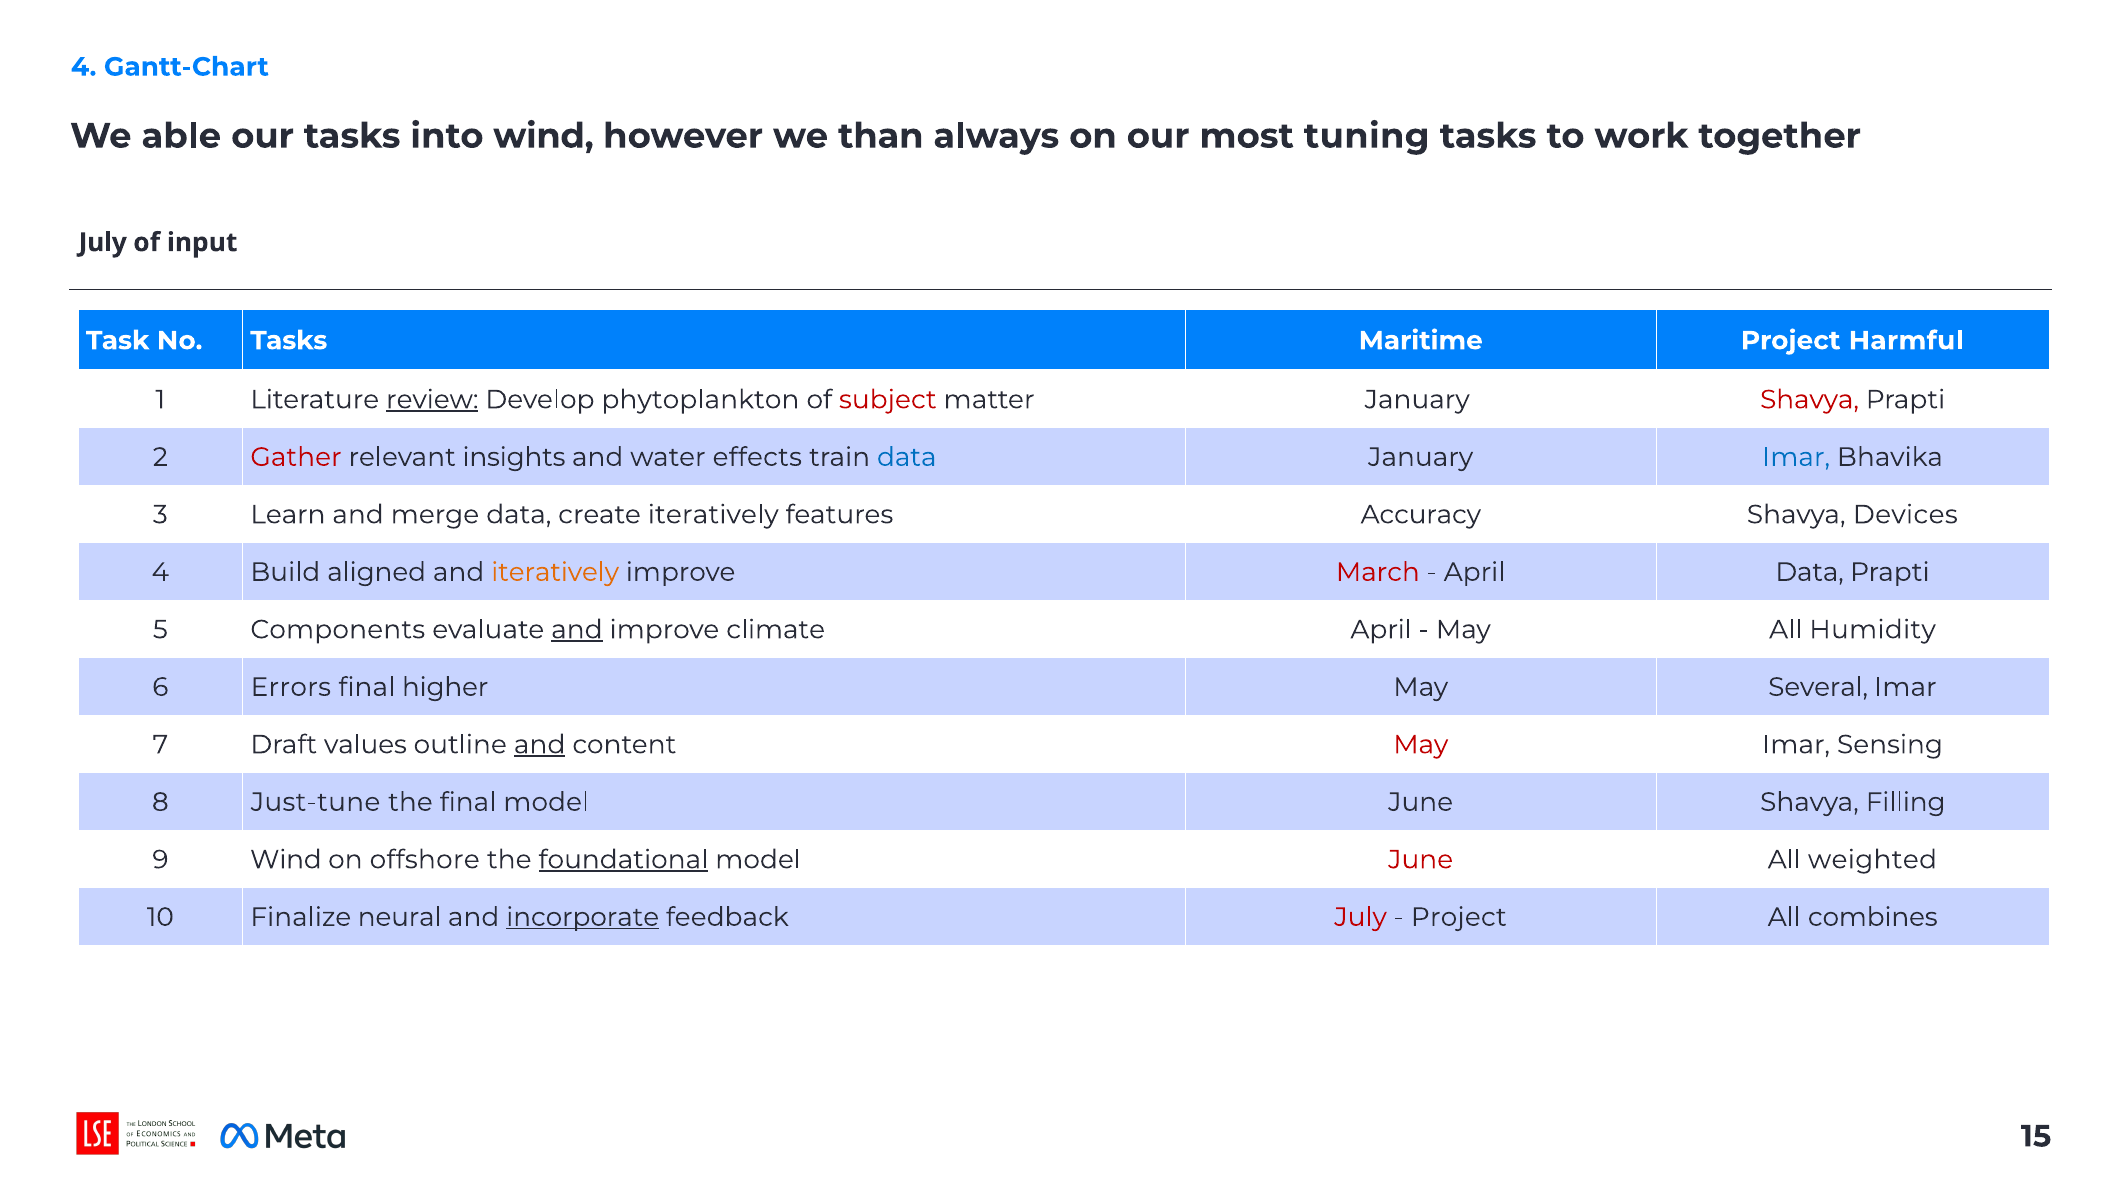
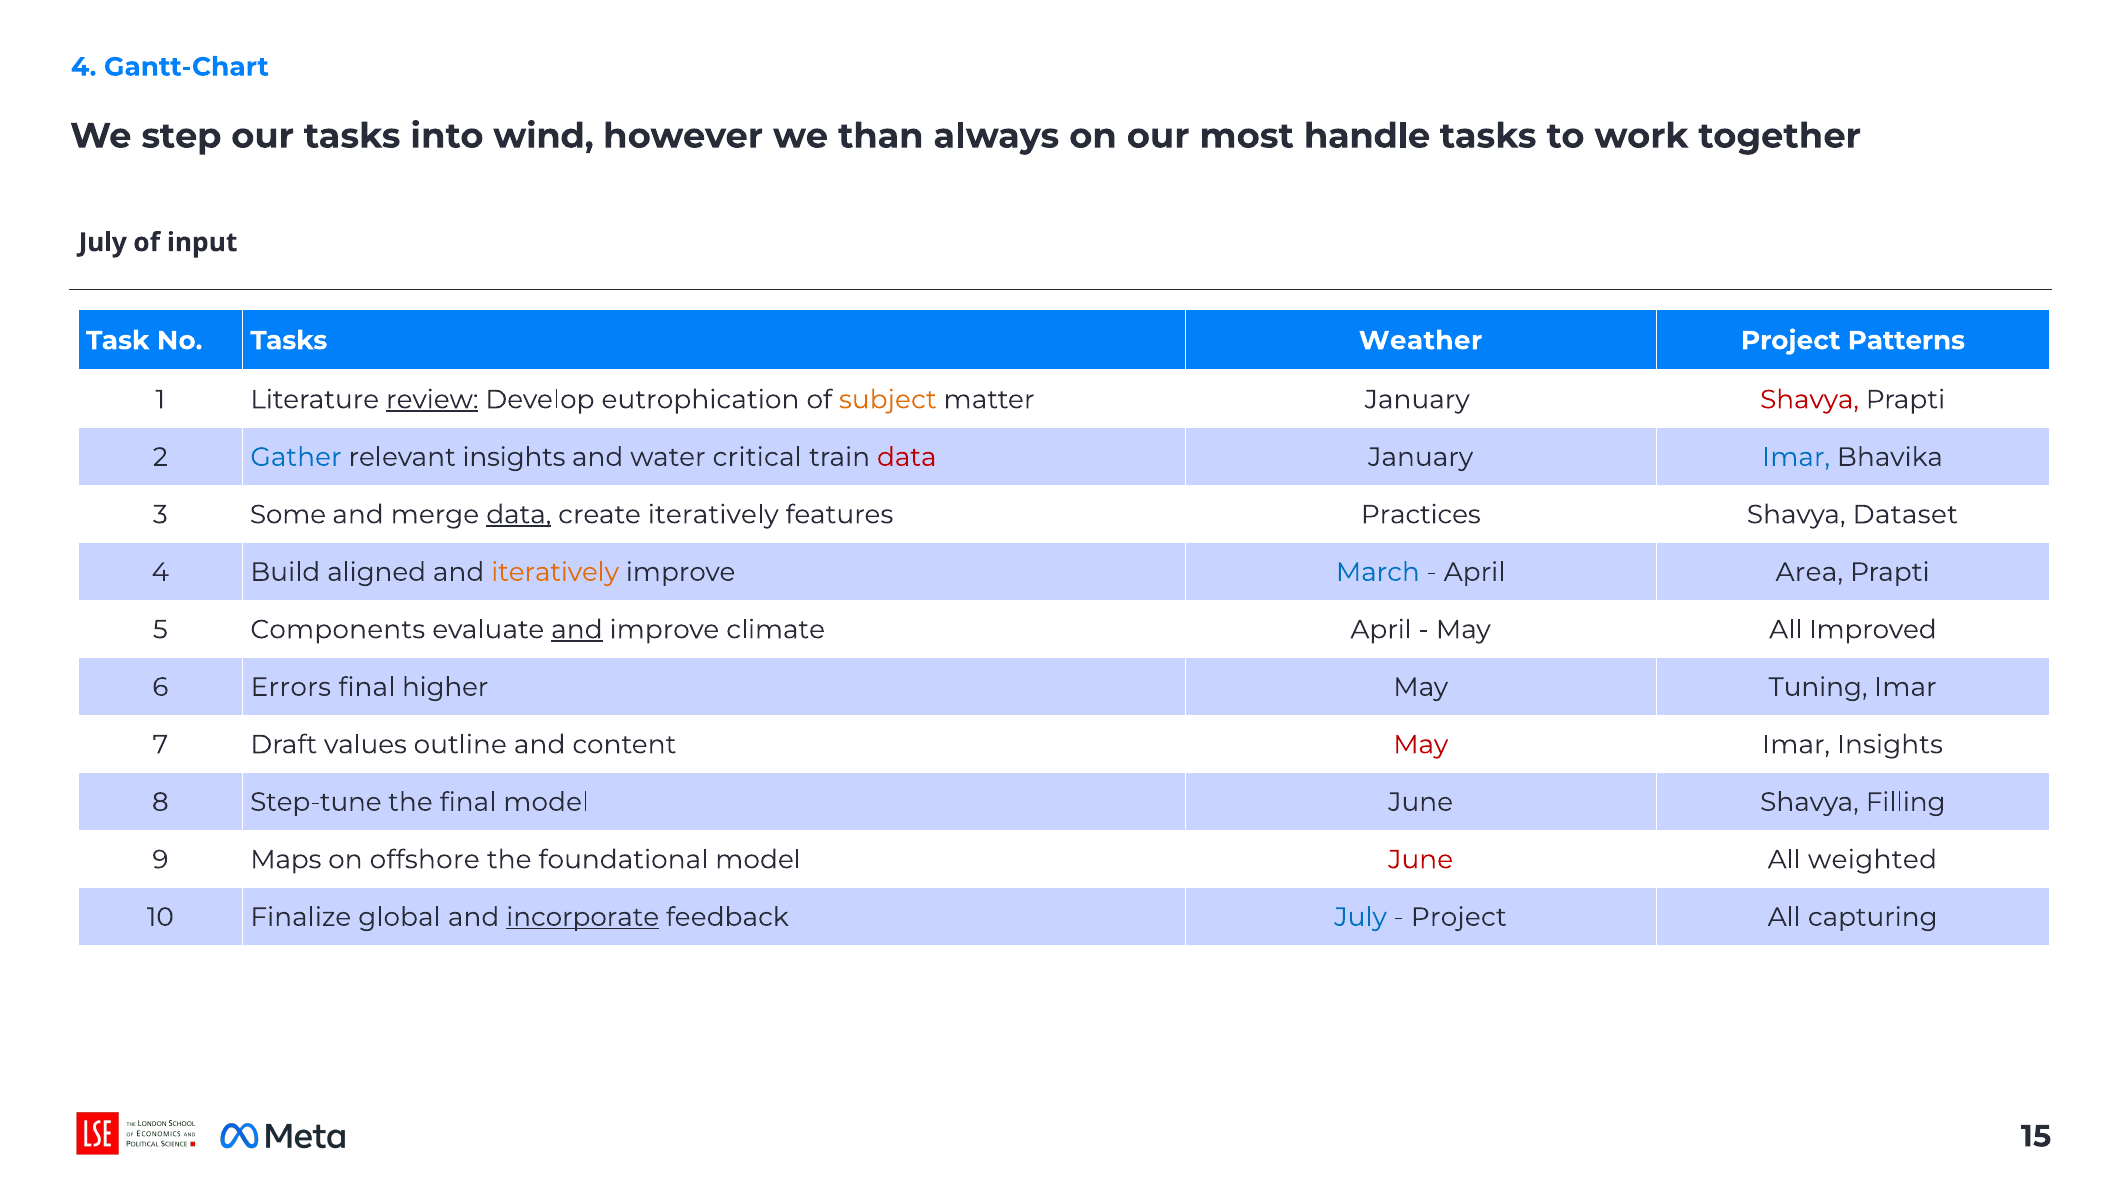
able: able -> step
tuning: tuning -> handle
Maritime: Maritime -> Weather
Harmful: Harmful -> Patterns
phytoplankton: phytoplankton -> eutrophication
subject colour: red -> orange
Gather colour: red -> blue
effects: effects -> critical
data at (907, 457) colour: blue -> red
Learn: Learn -> Some
data at (519, 515) underline: none -> present
Accuracy: Accuracy -> Practices
Devices: Devices -> Dataset
March colour: red -> blue
April Data: Data -> Area
Humidity: Humidity -> Improved
Several: Several -> Tuning
and at (540, 745) underline: present -> none
Imar Sensing: Sensing -> Insights
Just-tune: Just-tune -> Step-tune
9 Wind: Wind -> Maps
foundational underline: present -> none
neural: neural -> global
July at (1361, 917) colour: red -> blue
combines: combines -> capturing
